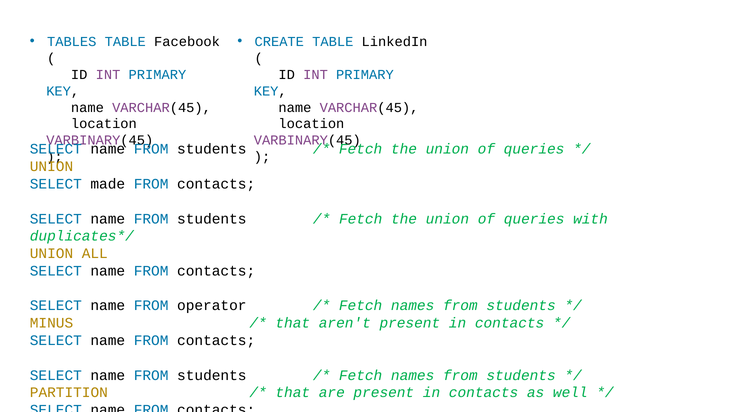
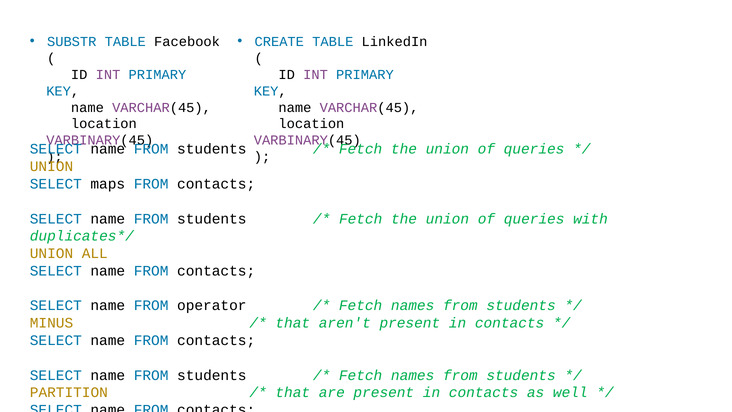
TABLES: TABLES -> SUBSTR
made: made -> maps
